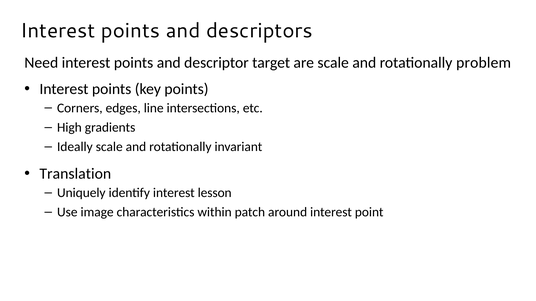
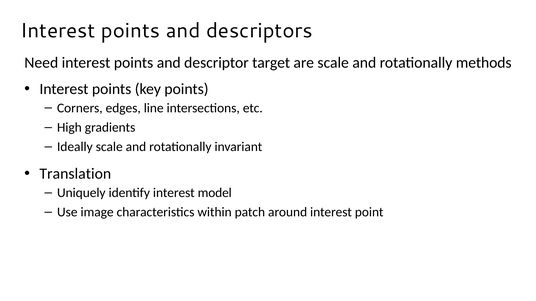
problem: problem -> methods
lesson: lesson -> model
